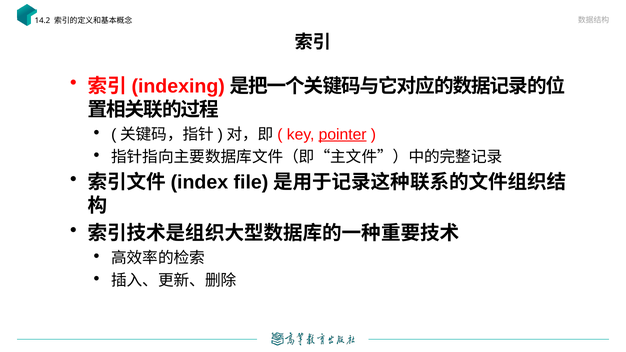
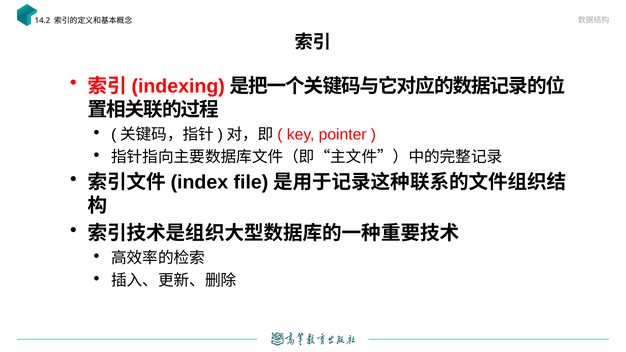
pointer underline: present -> none
